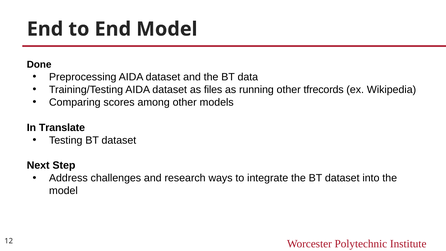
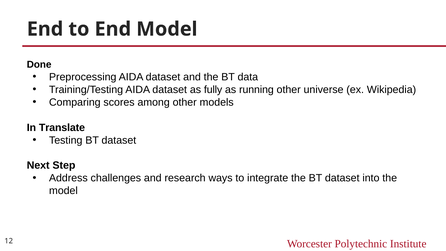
files: files -> fully
tfrecords: tfrecords -> universe
